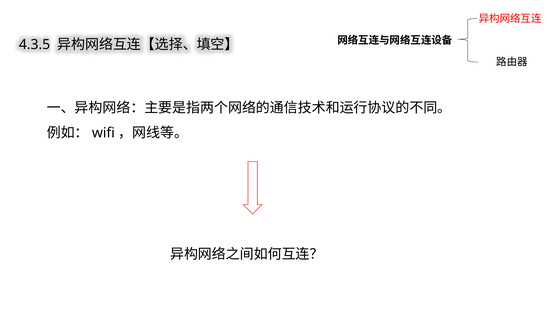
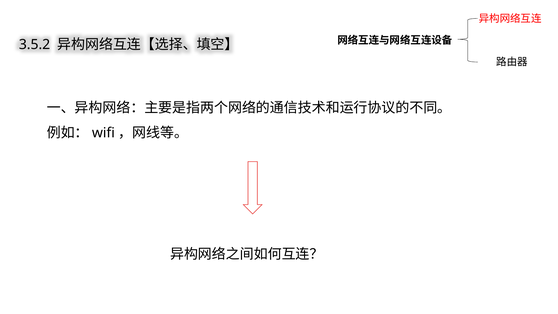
4.3.5: 4.3.5 -> 3.5.2
